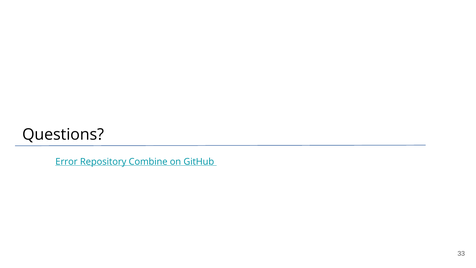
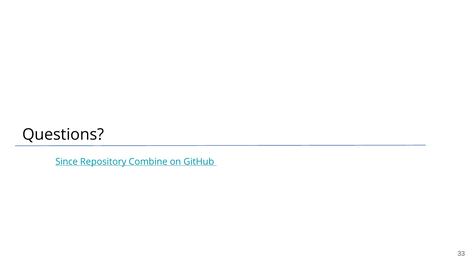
Error: Error -> Since
